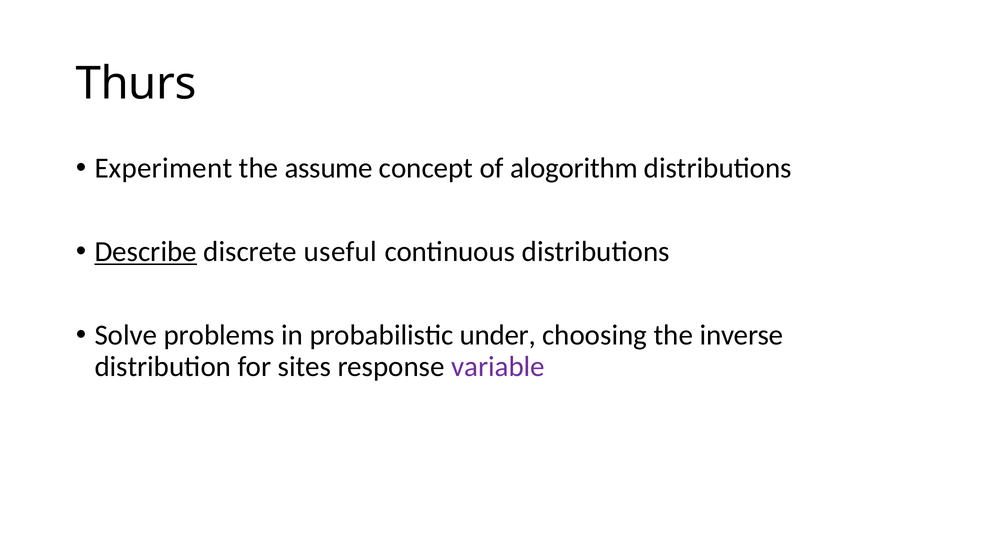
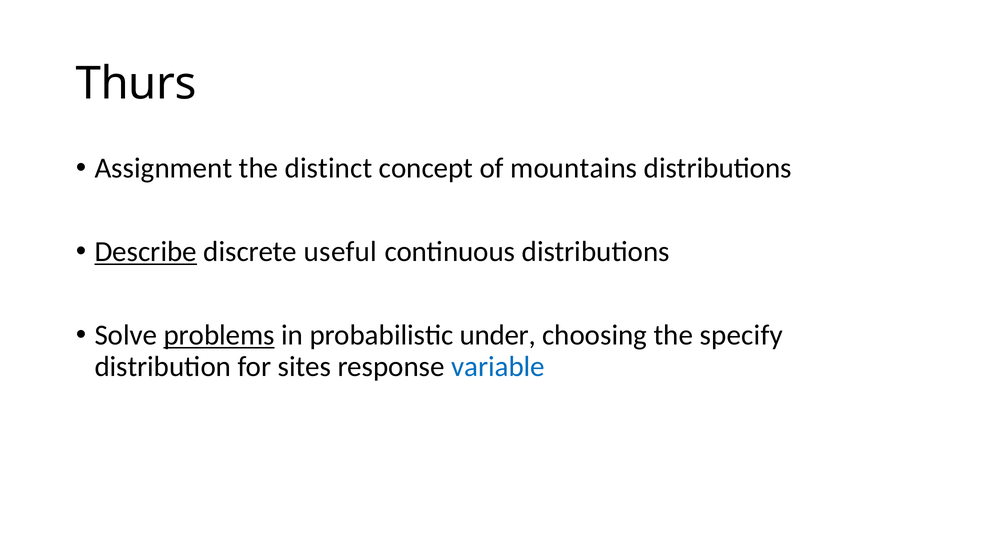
Experiment: Experiment -> Assignment
assume: assume -> distinct
alogorithm: alogorithm -> mountains
problems underline: none -> present
inverse: inverse -> specify
variable colour: purple -> blue
